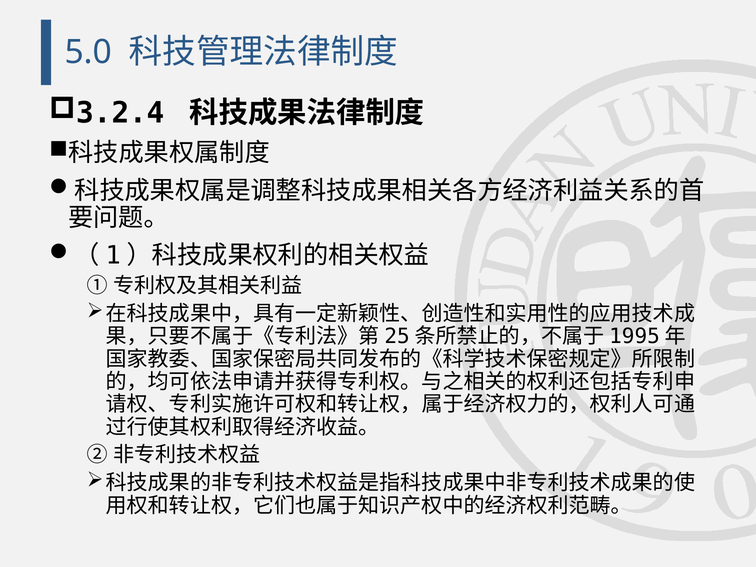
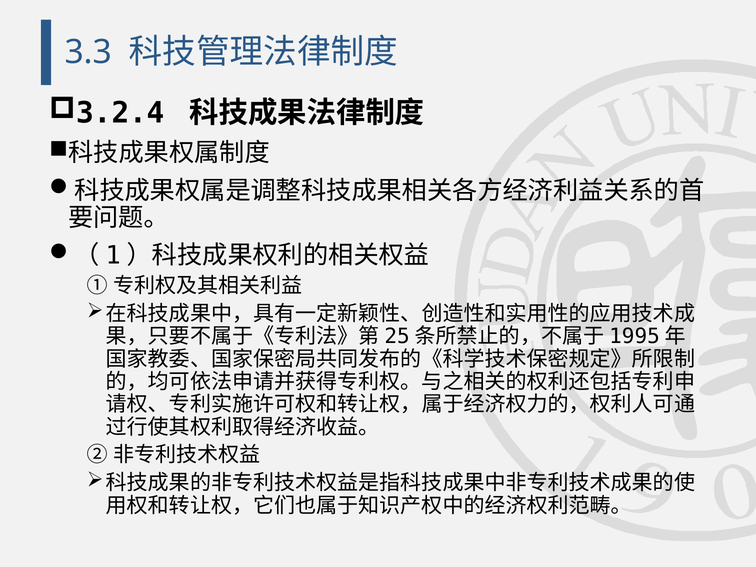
5.0: 5.0 -> 3.3
